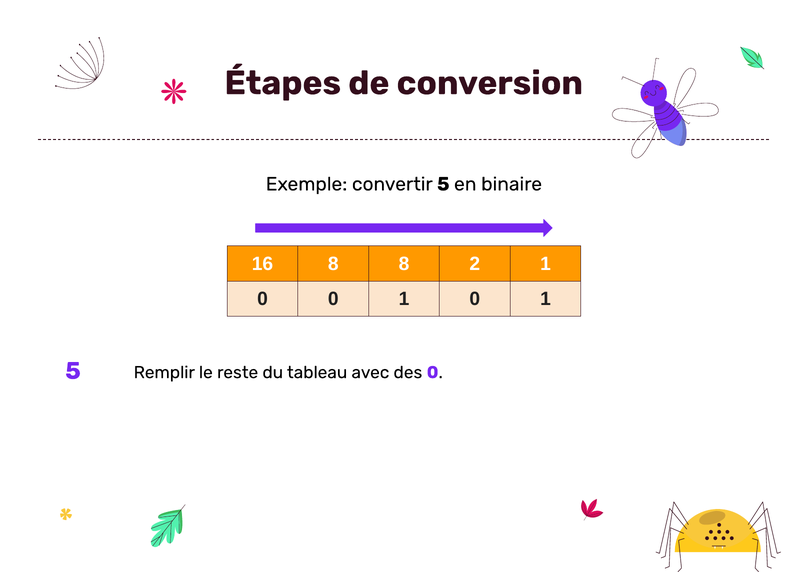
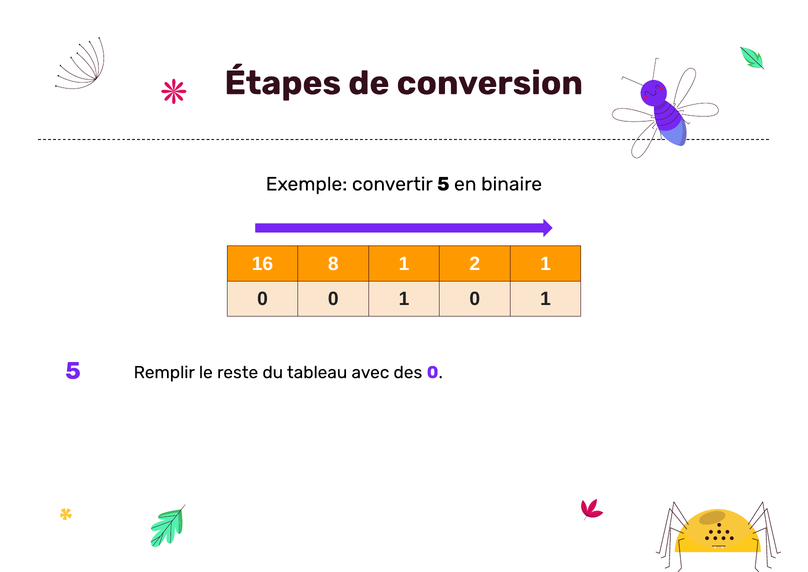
8 8: 8 -> 1
